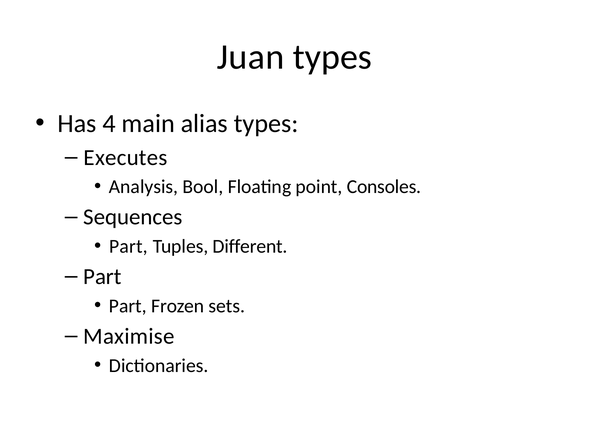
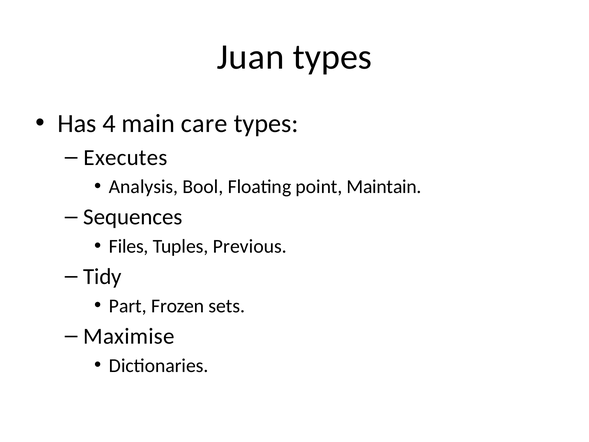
alias: alias -> care
Consoles: Consoles -> Maintain
Part at (129, 246): Part -> Files
Different: Different -> Previous
Part at (102, 277): Part -> Tidy
